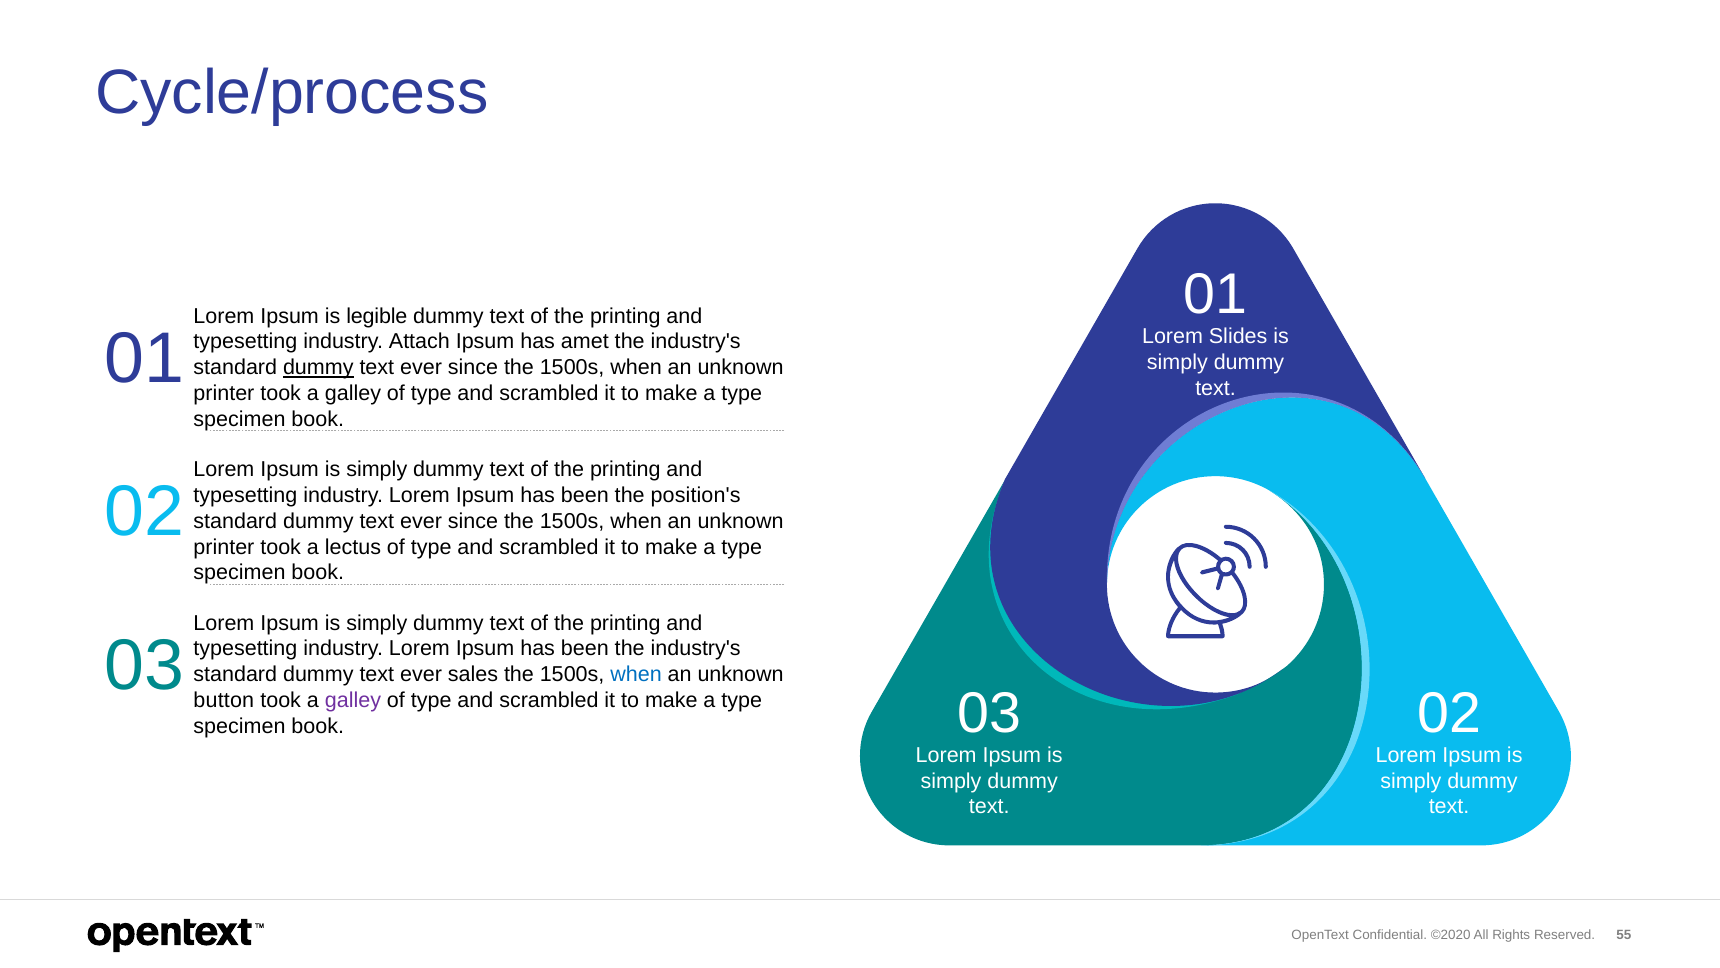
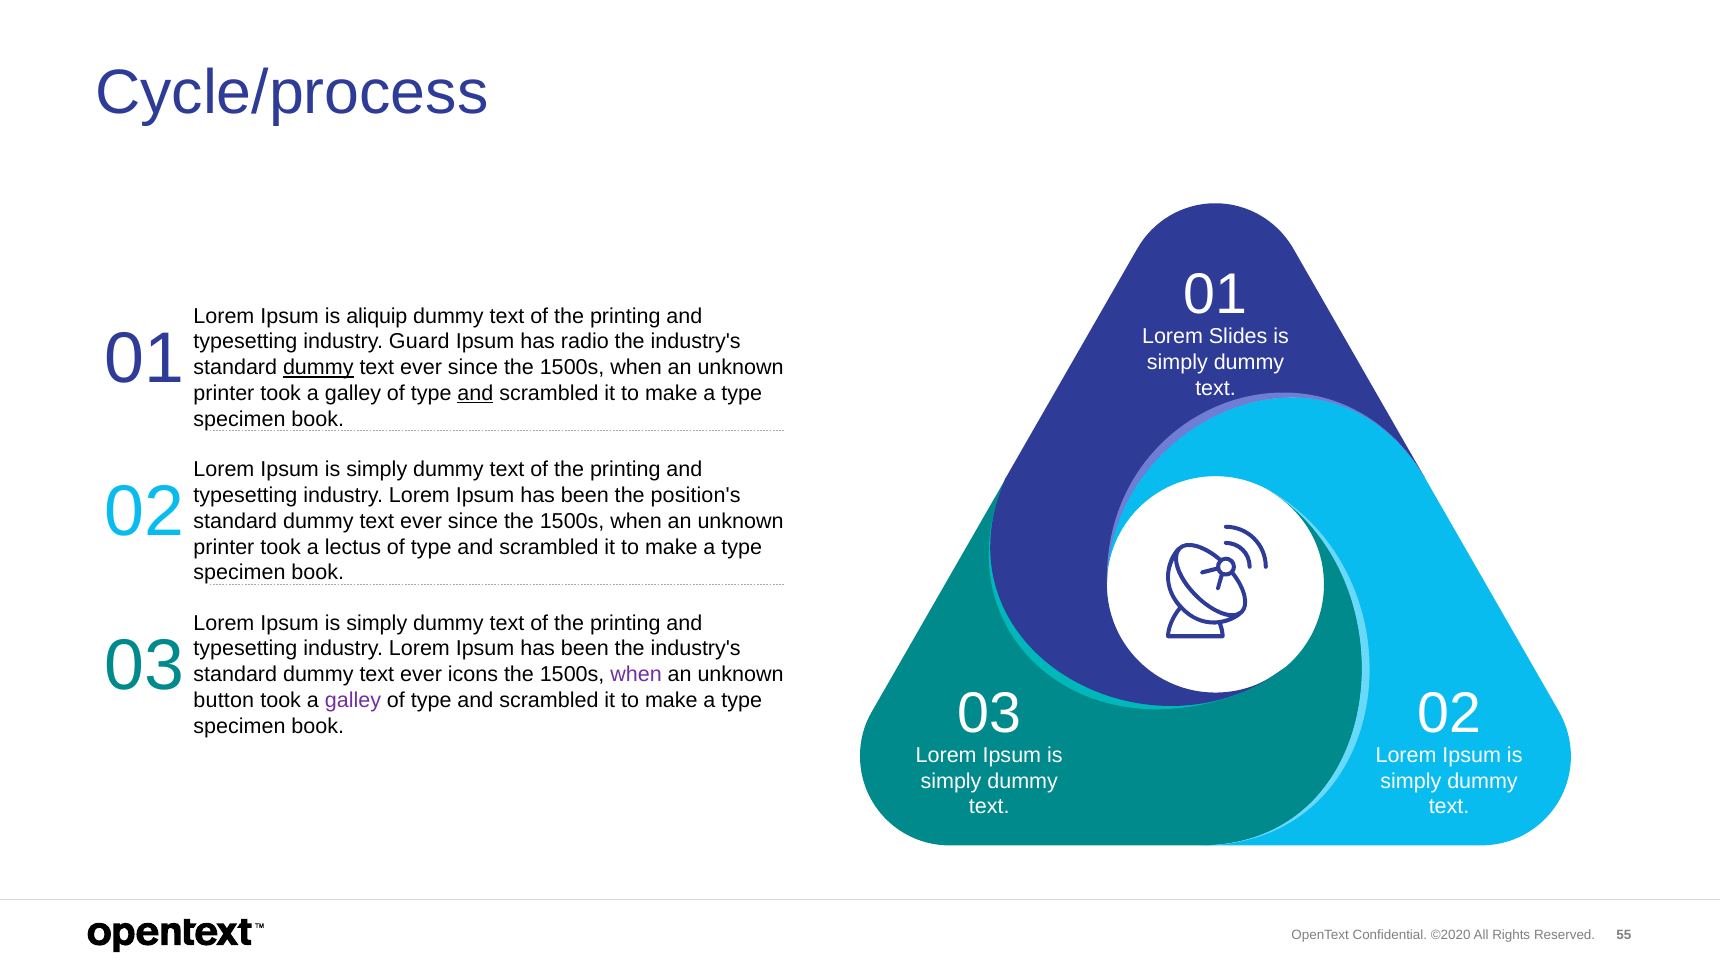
legible: legible -> aliquip
Attach: Attach -> Guard
amet: amet -> radio
and at (475, 393) underline: none -> present
sales: sales -> icons
when at (636, 674) colour: blue -> purple
